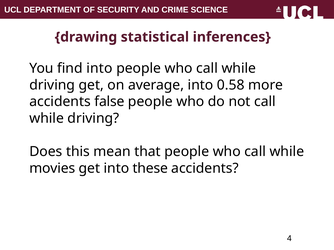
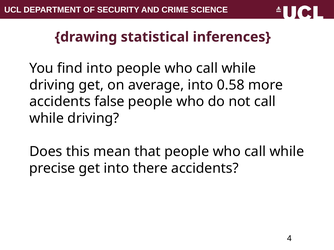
movies: movies -> precise
these: these -> there
